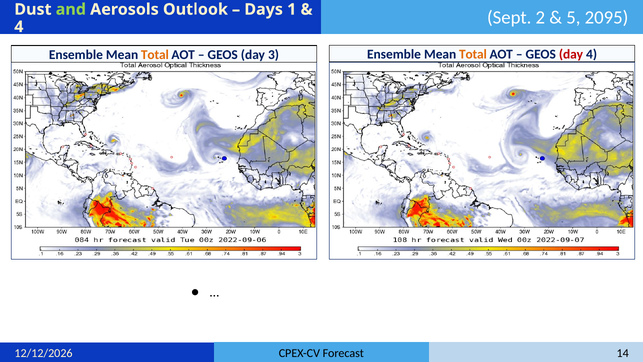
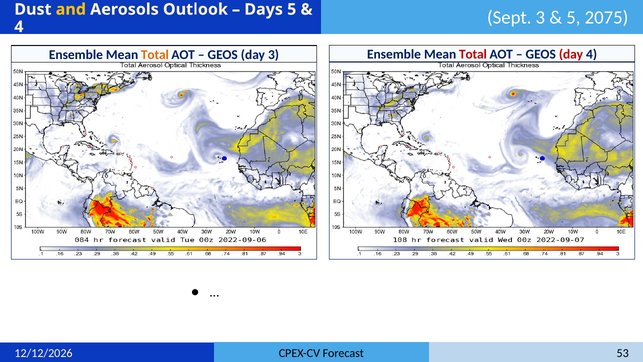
and colour: light green -> yellow
Days 1: 1 -> 5
Sept 2: 2 -> 3
2095: 2095 -> 2075
Total at (473, 54) colour: orange -> red
14: 14 -> 53
